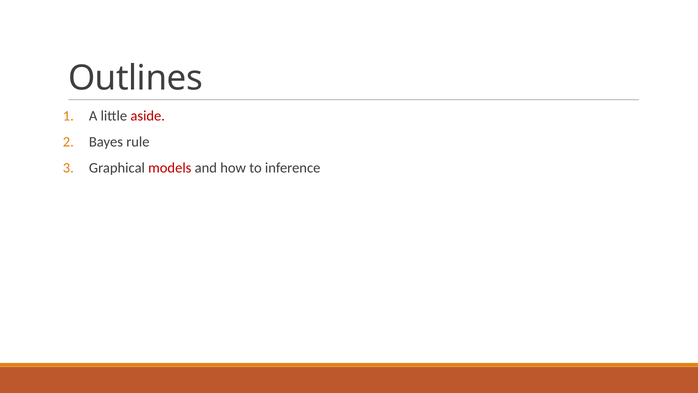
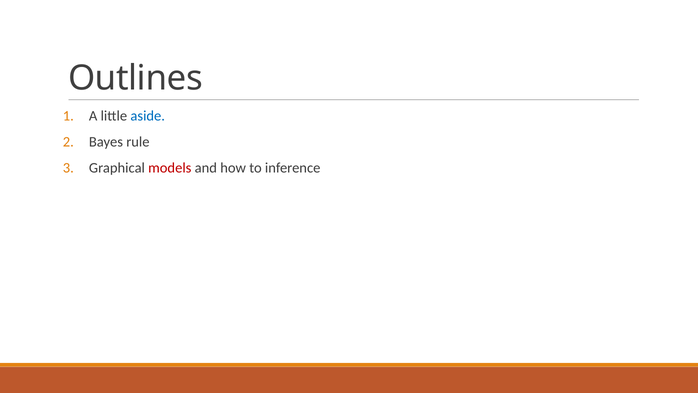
aside colour: red -> blue
